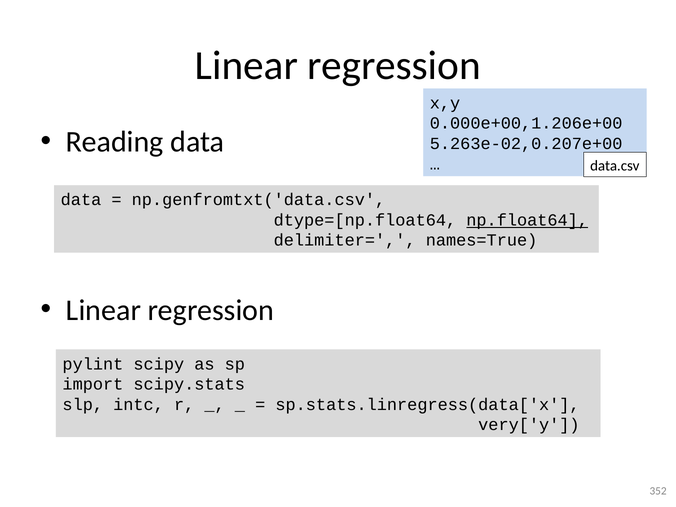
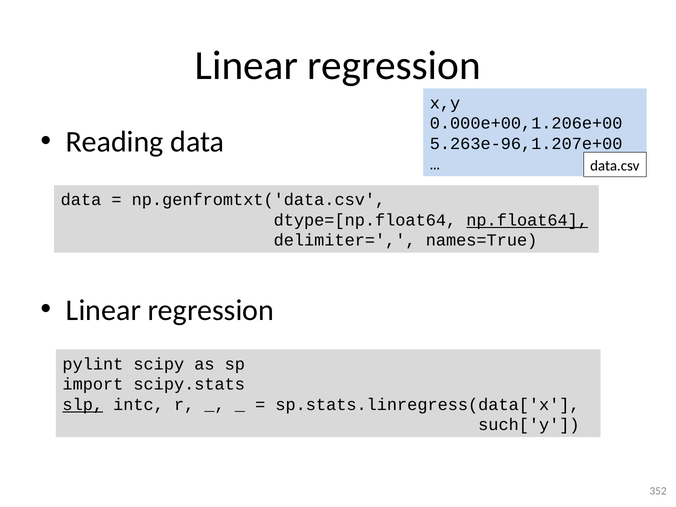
5.263e-02,0.207e+00: 5.263e-02,0.207e+00 -> 5.263e-96,1.207e+00
slp underline: none -> present
very['y: very['y -> such['y
